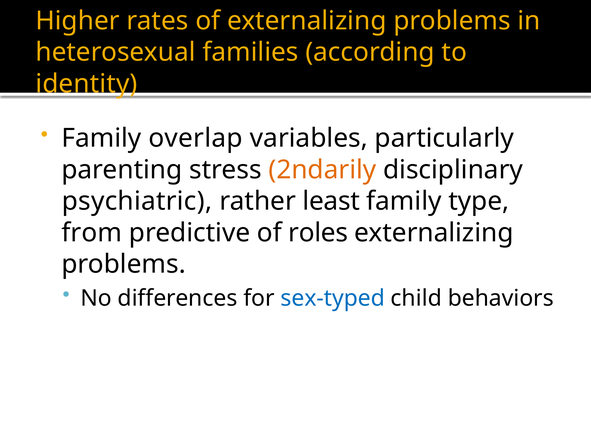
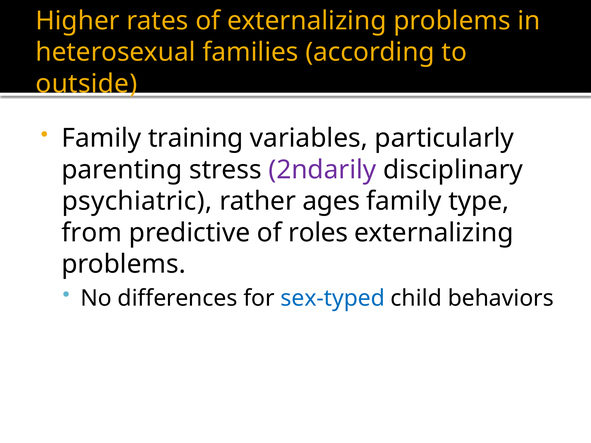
identity: identity -> outside
overlap: overlap -> training
2ndarily colour: orange -> purple
least: least -> ages
